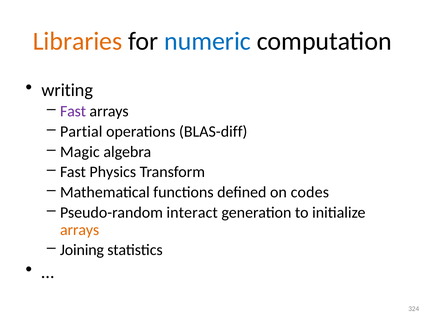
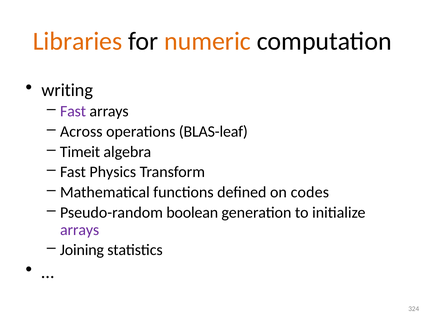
numeric colour: blue -> orange
Partial: Partial -> Across
BLAS-diff: BLAS-diff -> BLAS-leaf
Magic: Magic -> Timeit
interact: interact -> boolean
arrays at (80, 230) colour: orange -> purple
